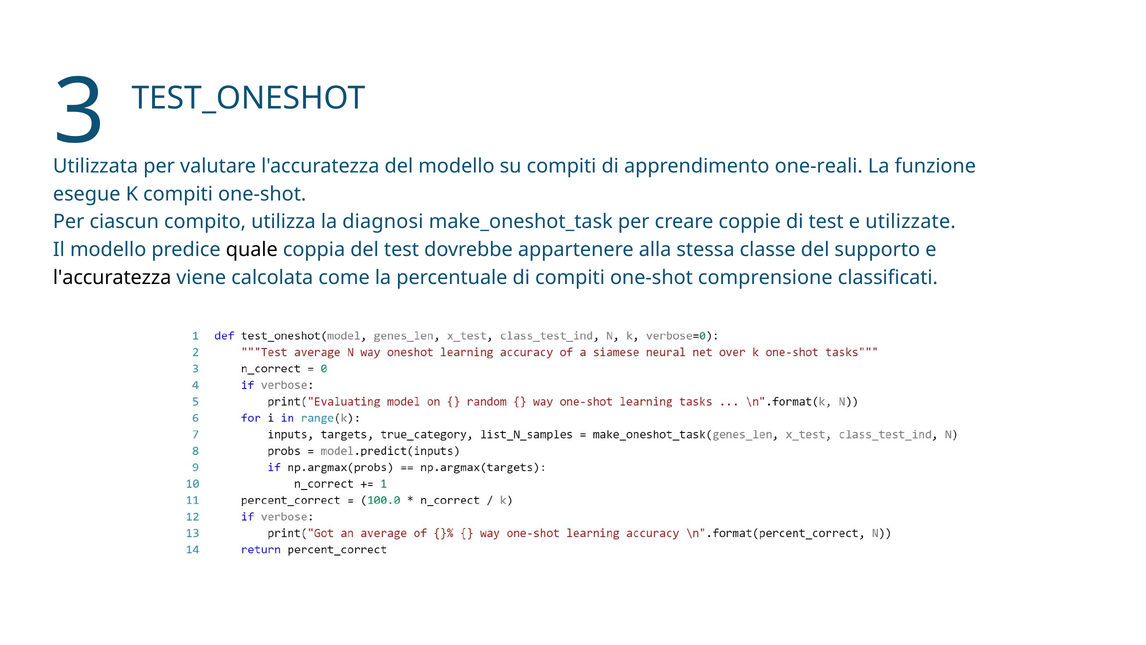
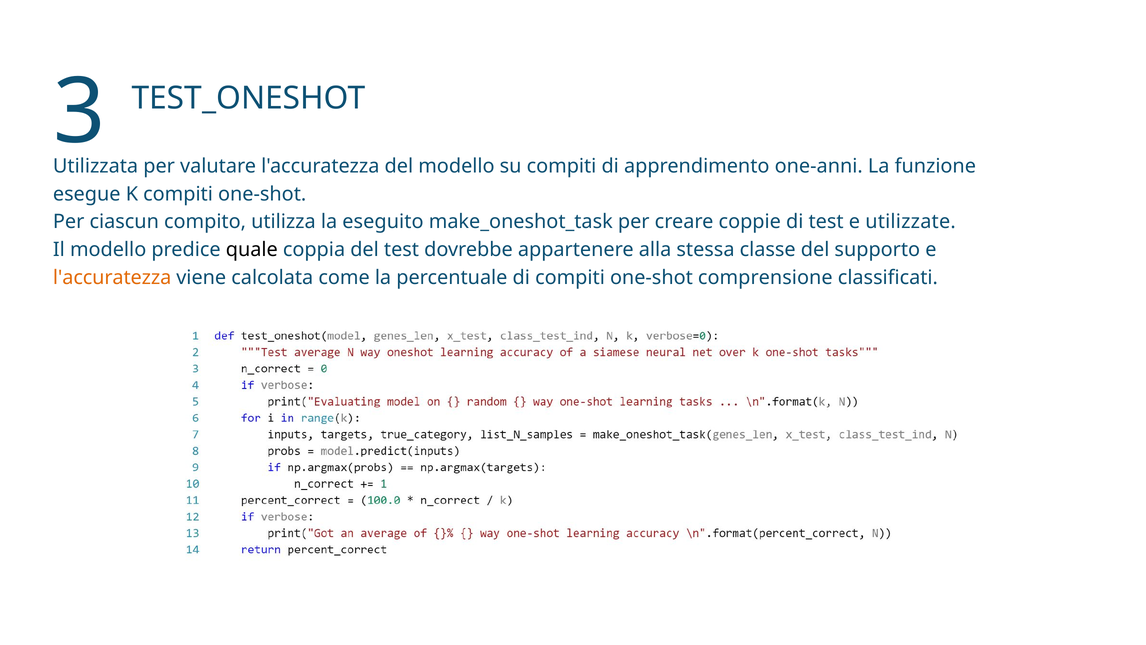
one-reali: one-reali -> one-anni
diagnosi: diagnosi -> eseguito
l'accuratezza at (112, 277) colour: black -> orange
